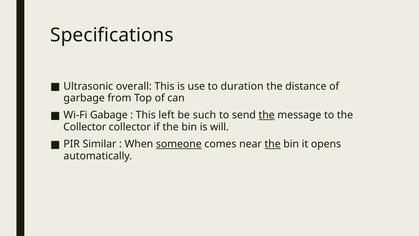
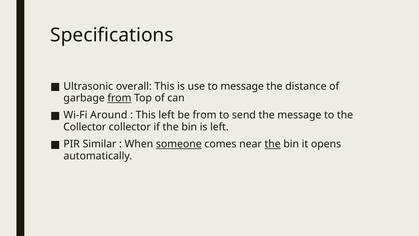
to duration: duration -> message
from at (119, 98) underline: none -> present
Gabage: Gabage -> Around
be such: such -> from
the at (267, 115) underline: present -> none
is will: will -> left
